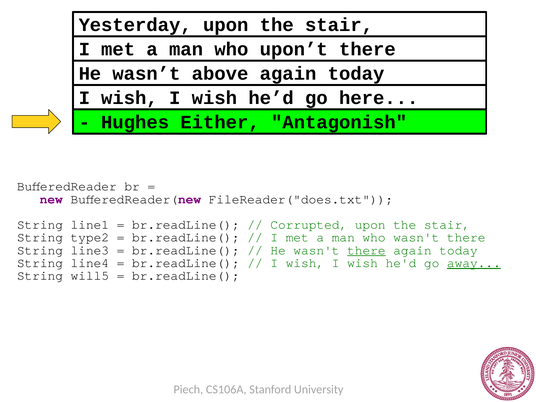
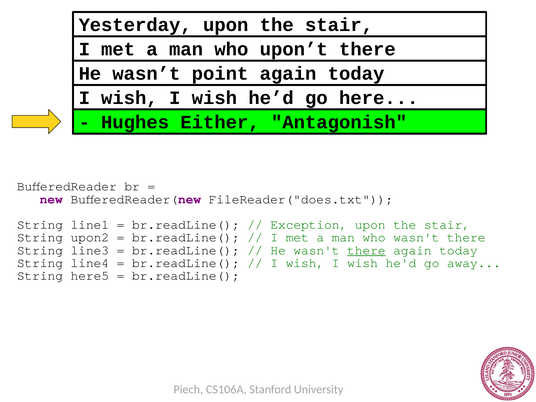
above: above -> point
Corrupted: Corrupted -> Exception
type2: type2 -> upon2
away underline: present -> none
will5: will5 -> here5
